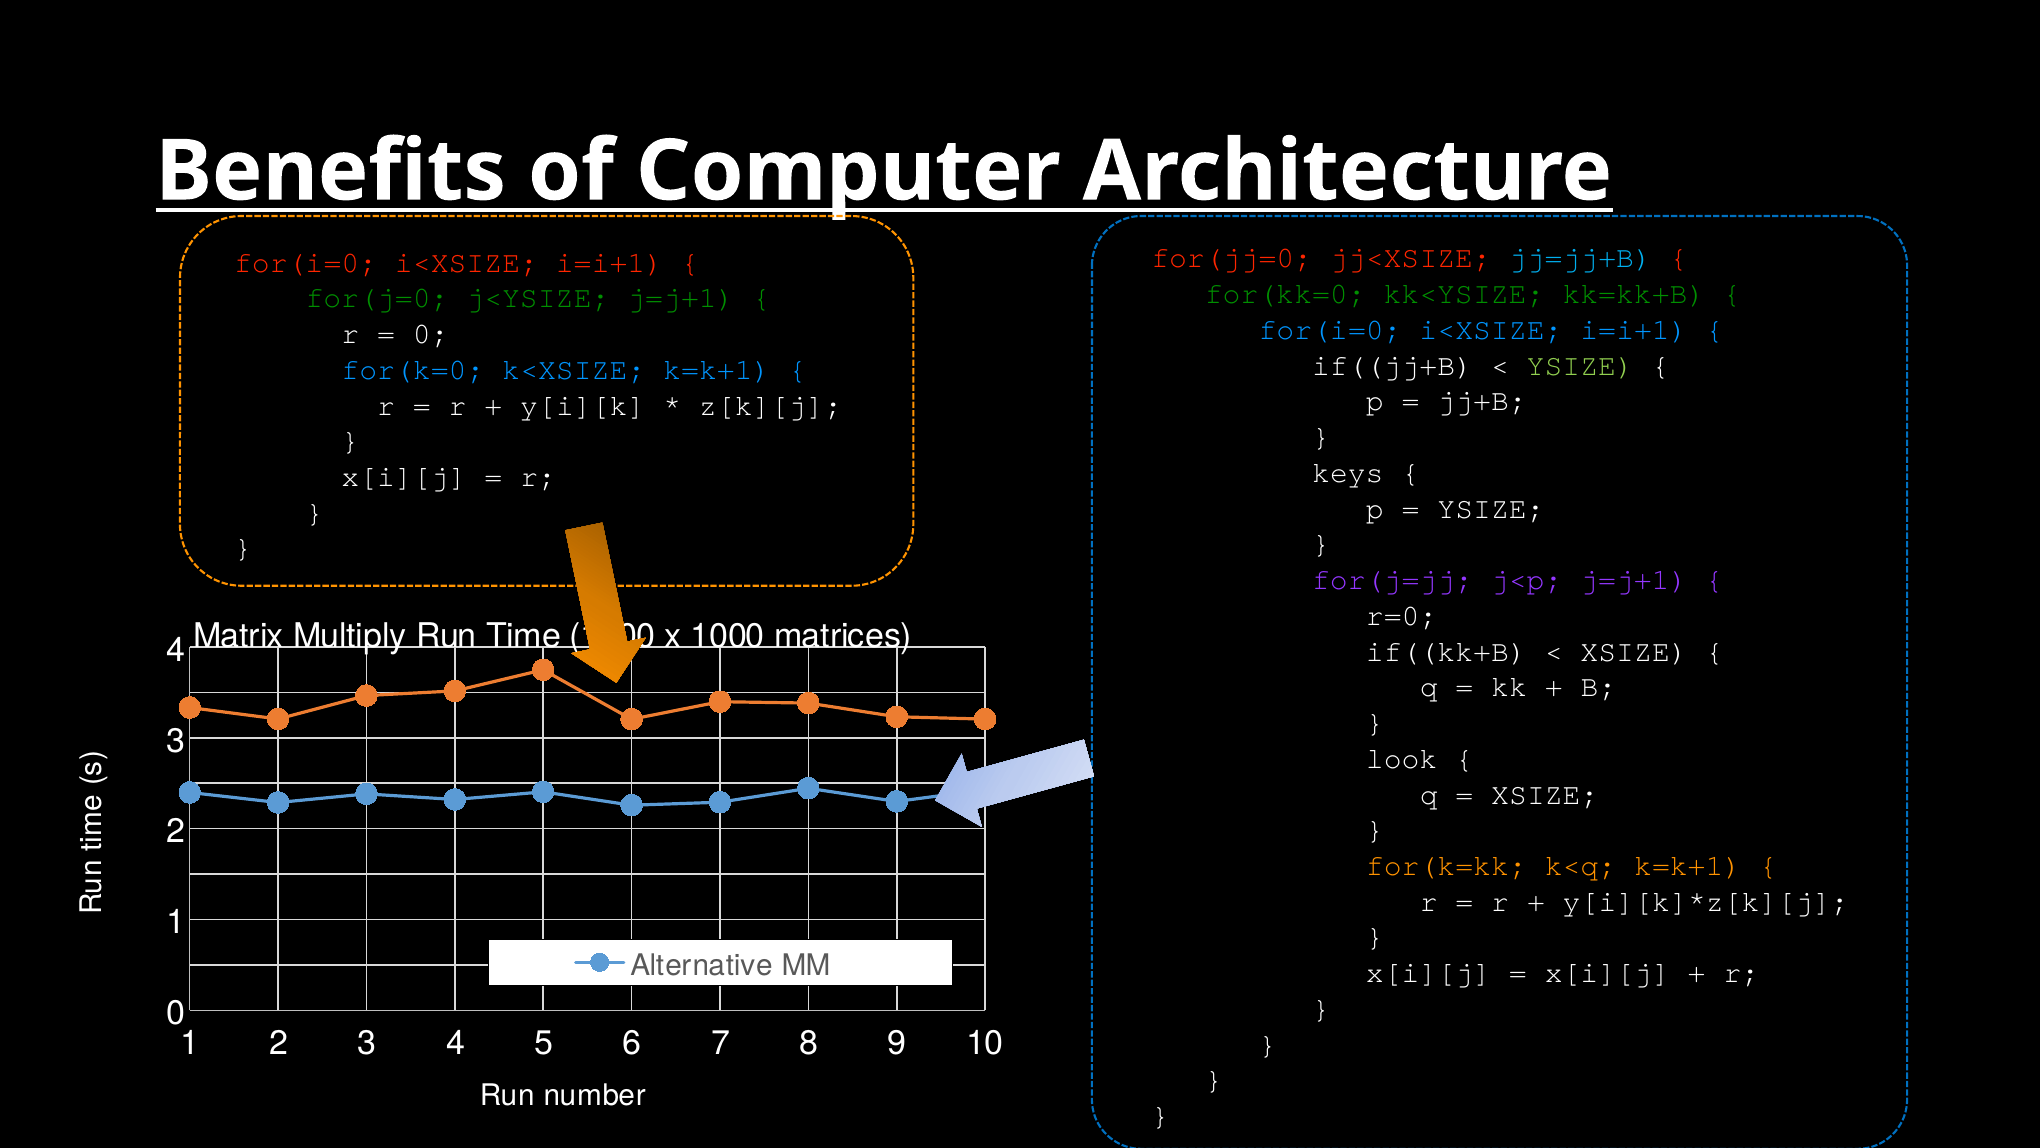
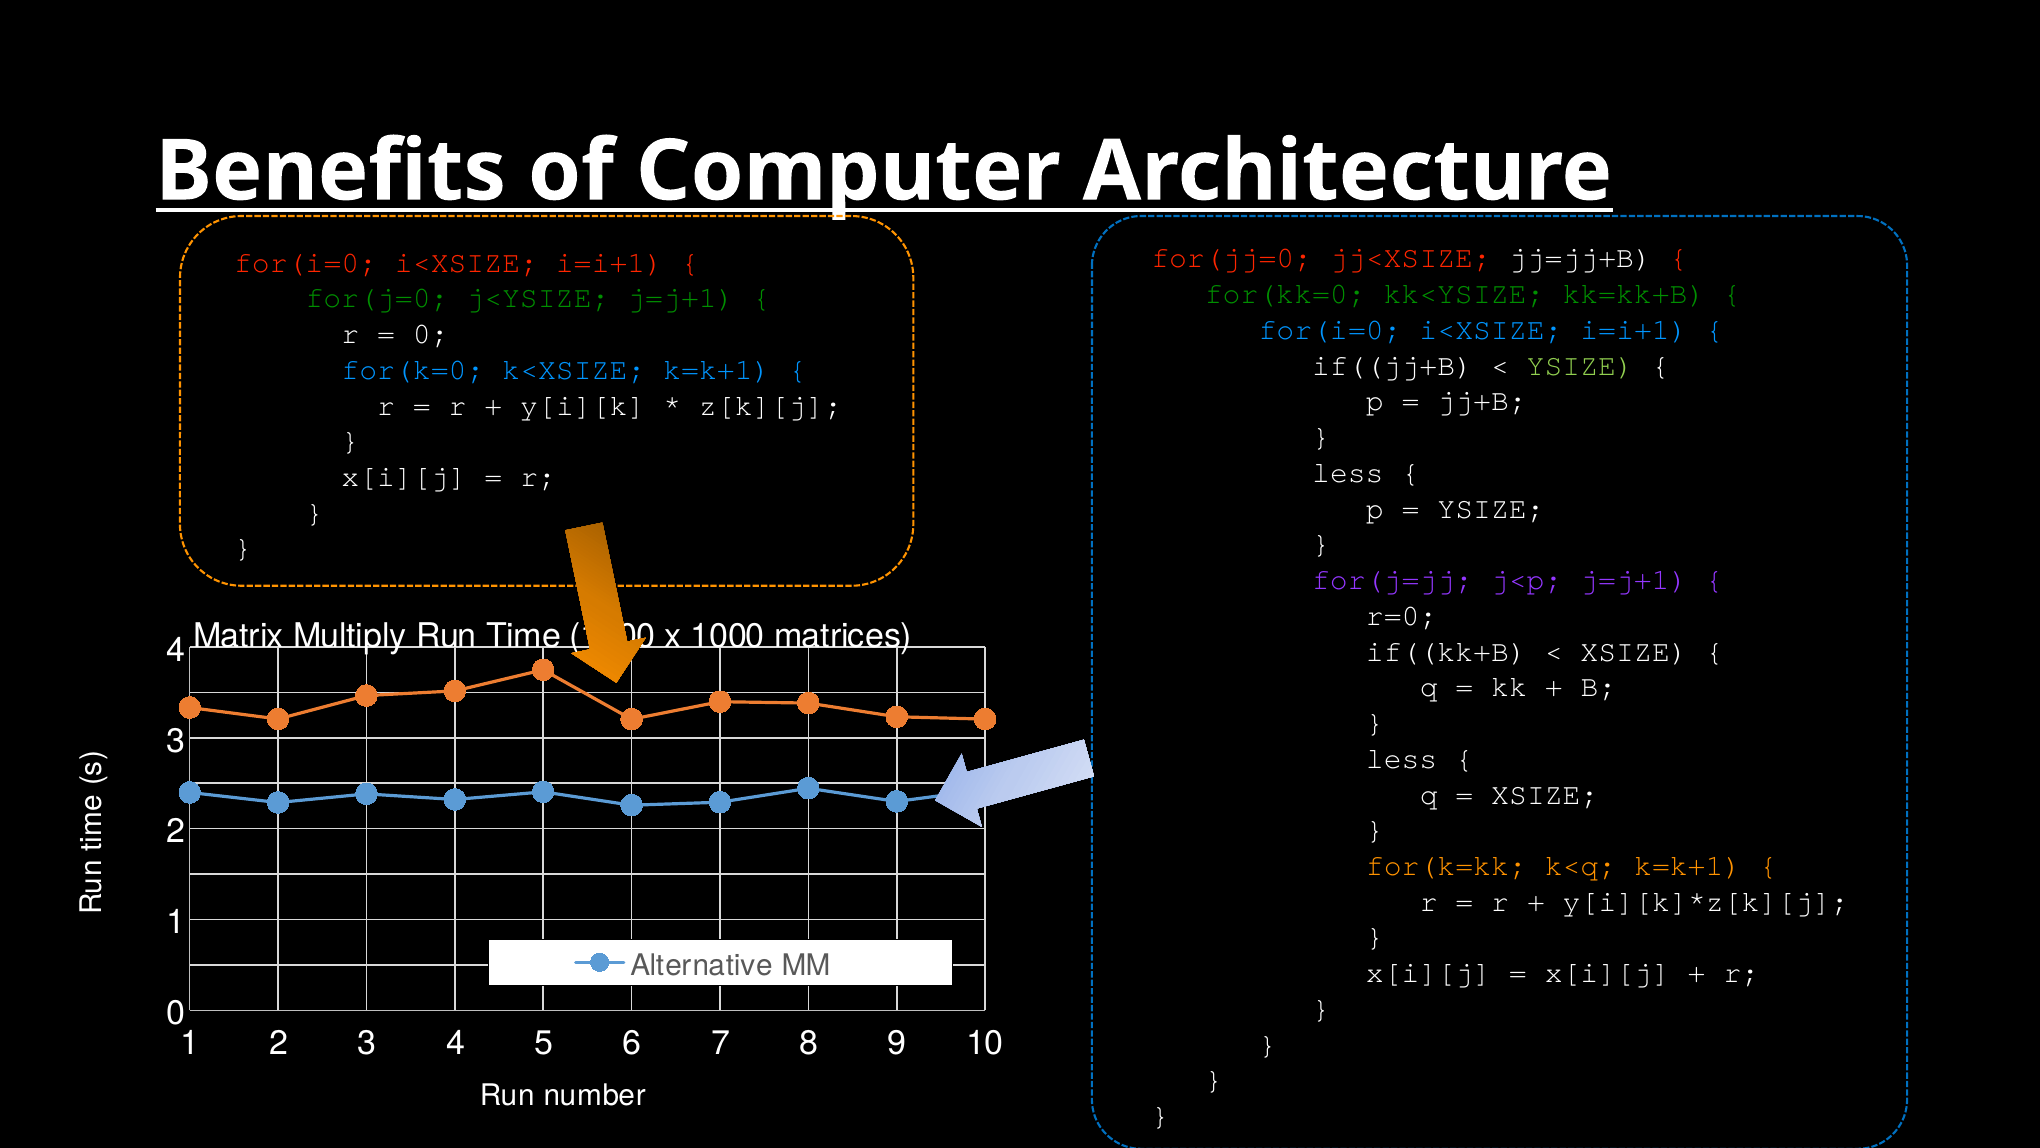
jj=jj+B colour: light blue -> white
keys at (1348, 472): keys -> less
look at (1402, 758): look -> less
